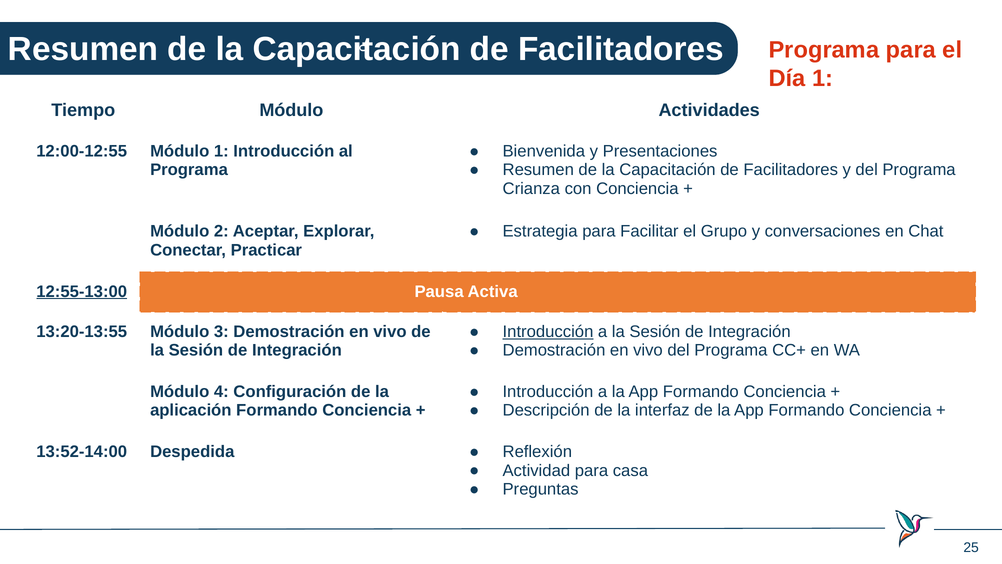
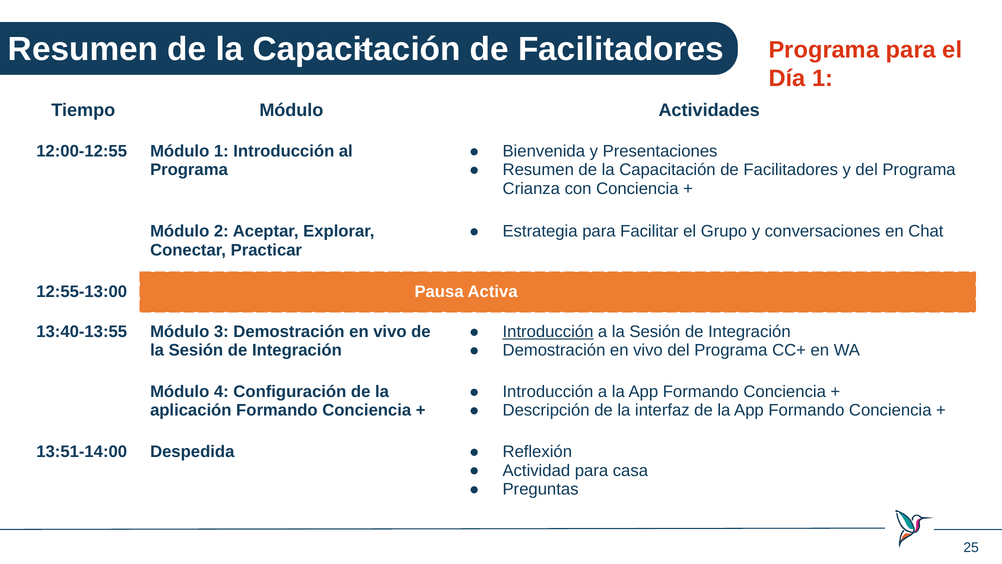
12:55-13:00 underline: present -> none
13:20-13:55: 13:20-13:55 -> 13:40-13:55
13:52-14:00: 13:52-14:00 -> 13:51-14:00
